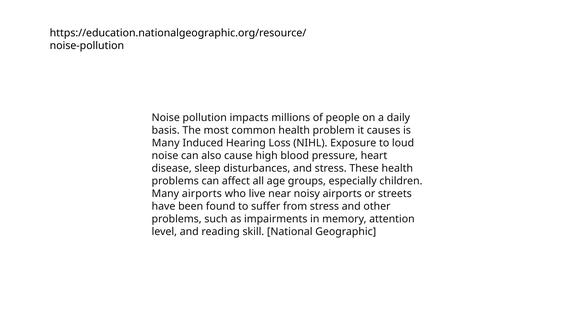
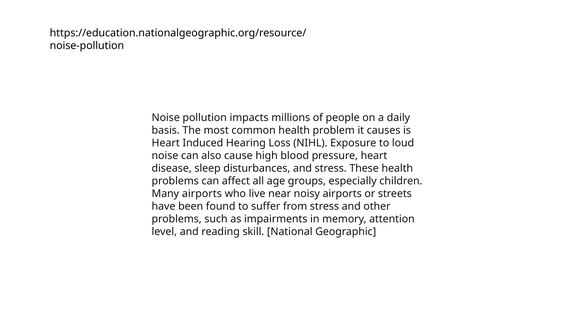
Many at (166, 143): Many -> Heart
